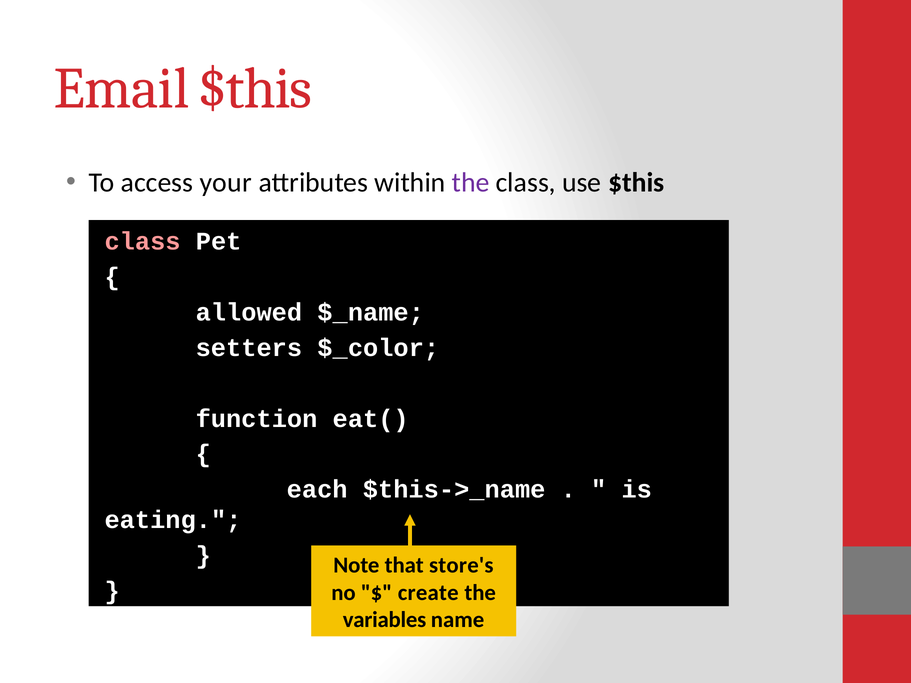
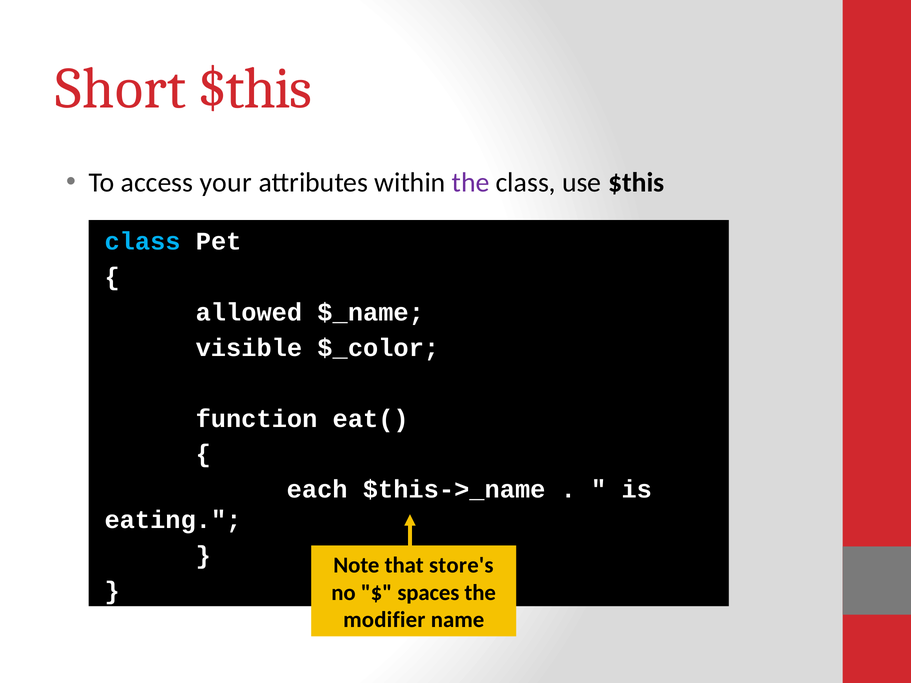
Email: Email -> Short
class at (143, 242) colour: pink -> light blue
setters: setters -> visible
create: create -> spaces
variables: variables -> modifier
